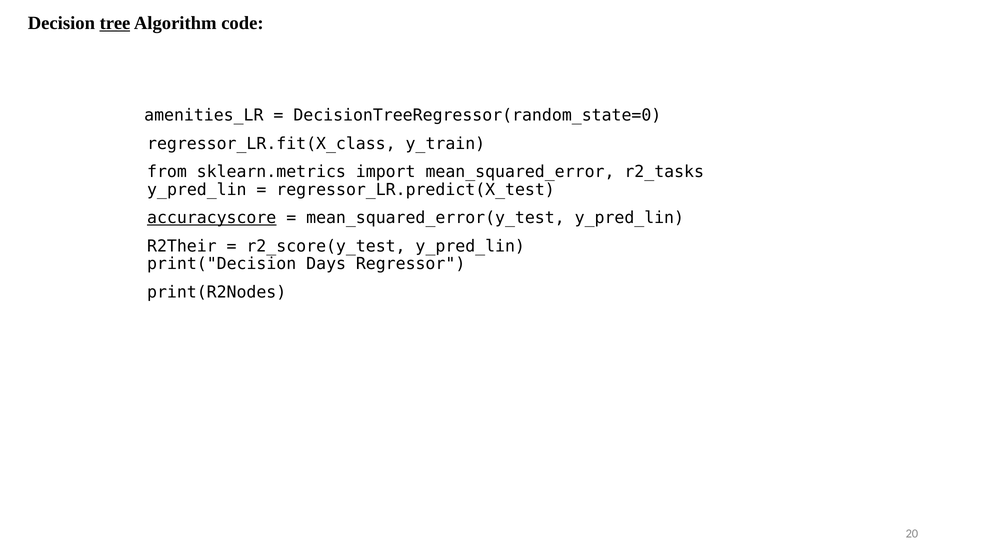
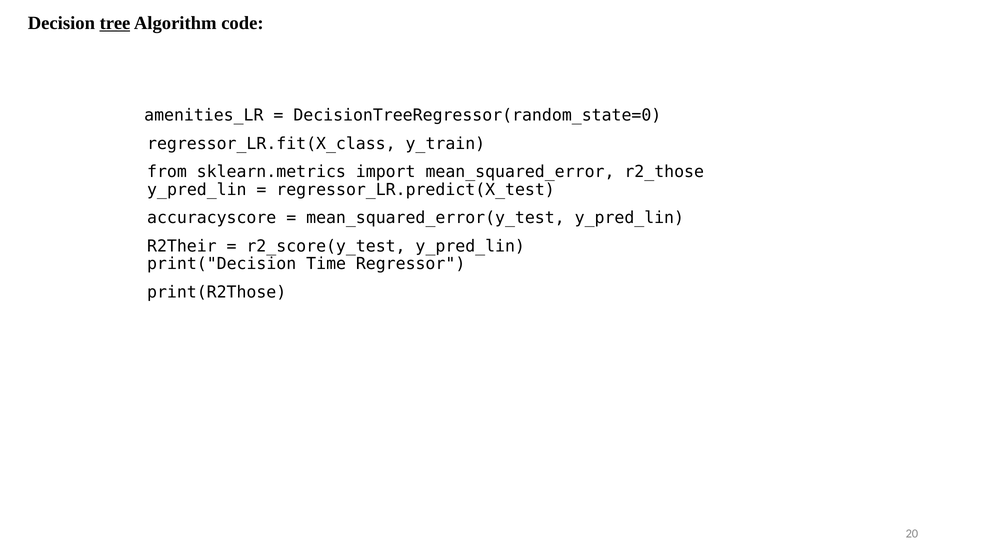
r2_tasks: r2_tasks -> r2_those
accuracyscore underline: present -> none
Days: Days -> Time
print(R2Nodes: print(R2Nodes -> print(R2Those
